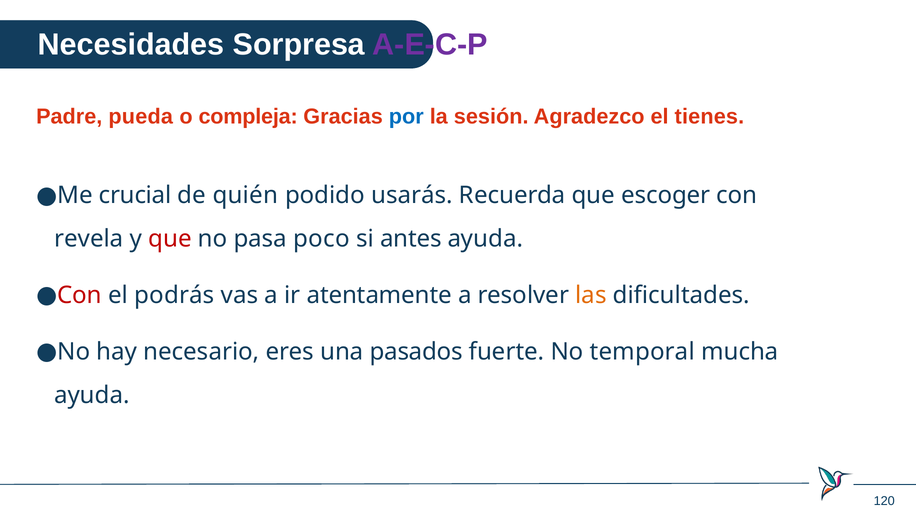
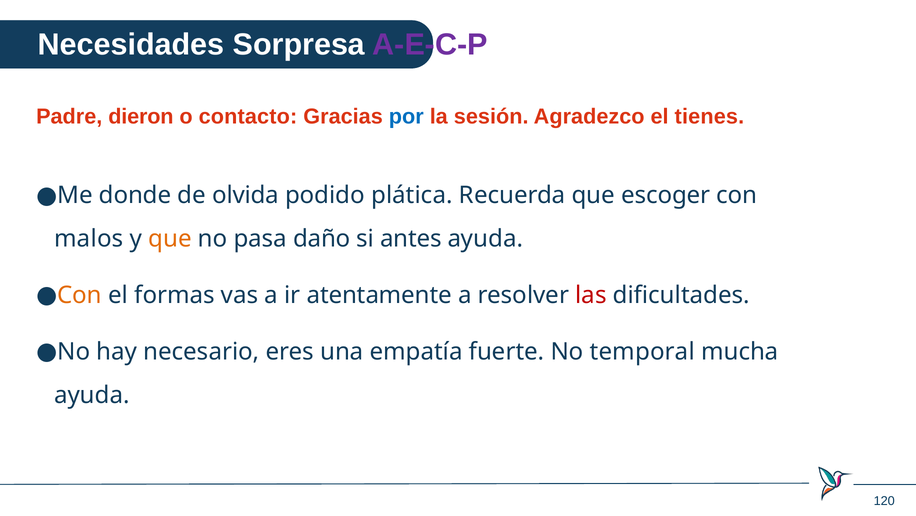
pueda: pueda -> dieron
compleja: compleja -> contacto
crucial: crucial -> donde
quién: quién -> olvida
usarás: usarás -> plática
revela: revela -> malos
que at (170, 239) colour: red -> orange
poco: poco -> daño
Con at (80, 295) colour: red -> orange
podrás: podrás -> formas
las colour: orange -> red
pasados: pasados -> empatía
